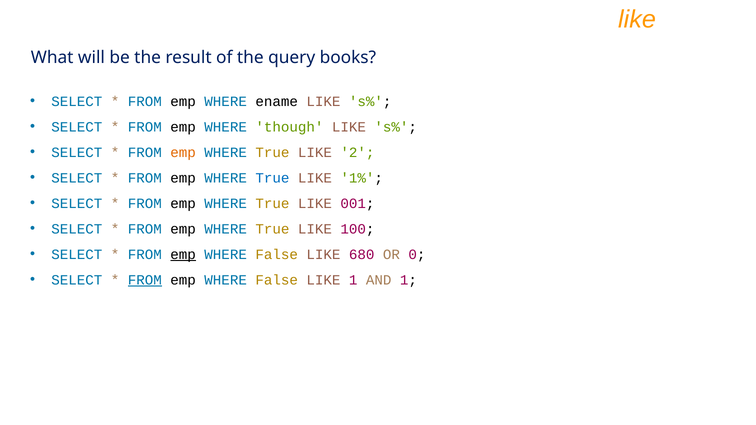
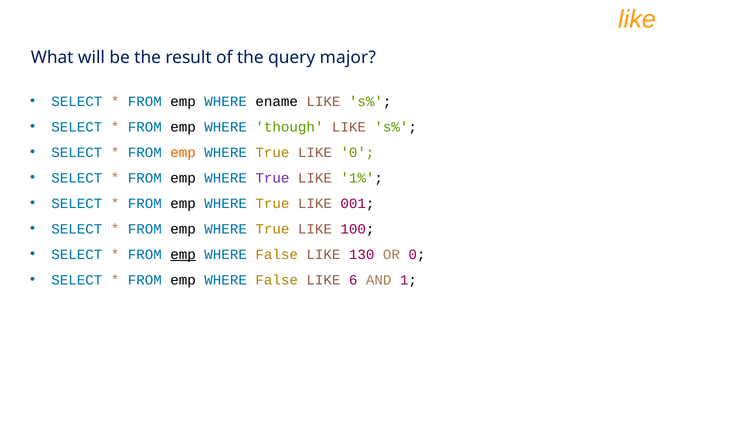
books: books -> major
LIKE 2: 2 -> 0
True at (272, 178) colour: blue -> purple
680: 680 -> 130
FROM at (145, 280) underline: present -> none
LIKE 1: 1 -> 6
